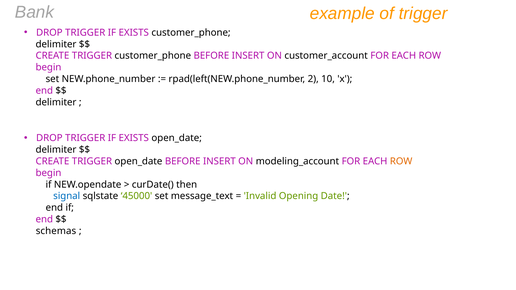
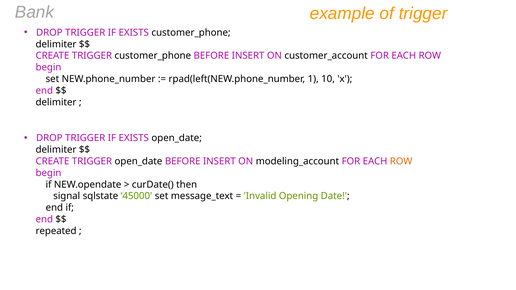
2: 2 -> 1
signal colour: blue -> black
schemas: schemas -> repeated
